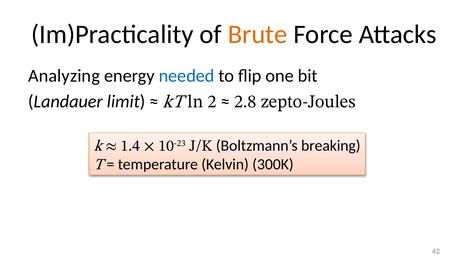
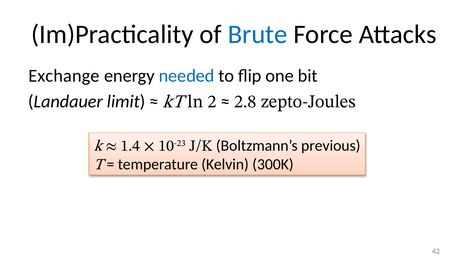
Brute colour: orange -> blue
Analyzing: Analyzing -> Exchange
breaking: breaking -> previous
